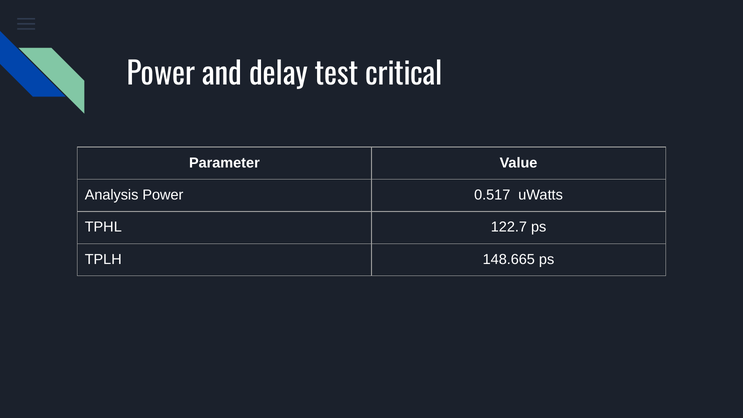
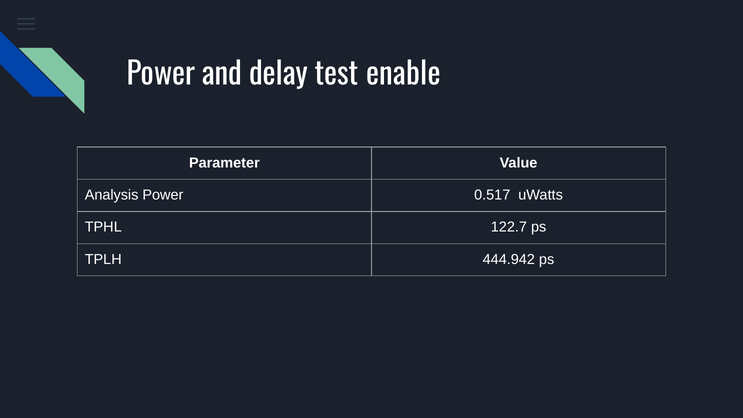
critical: critical -> enable
148.665: 148.665 -> 444.942
